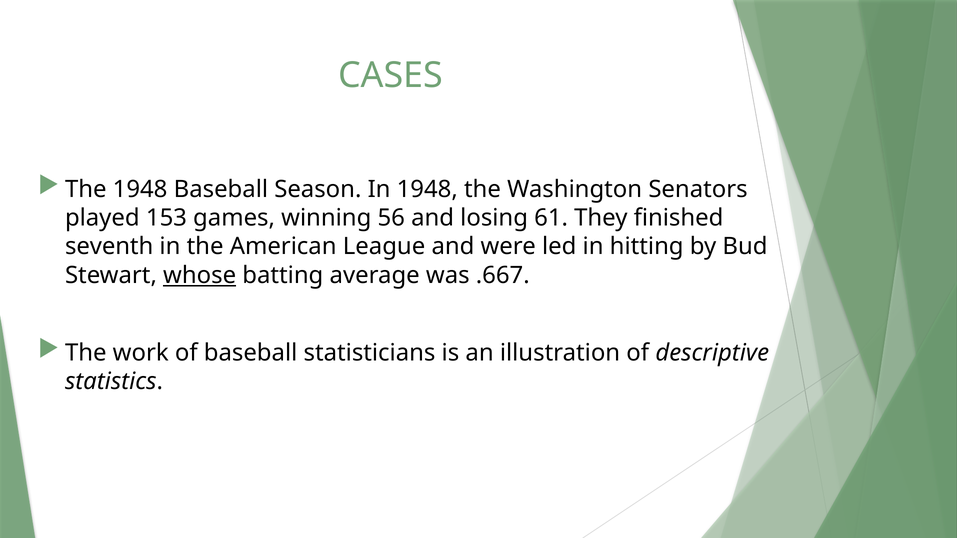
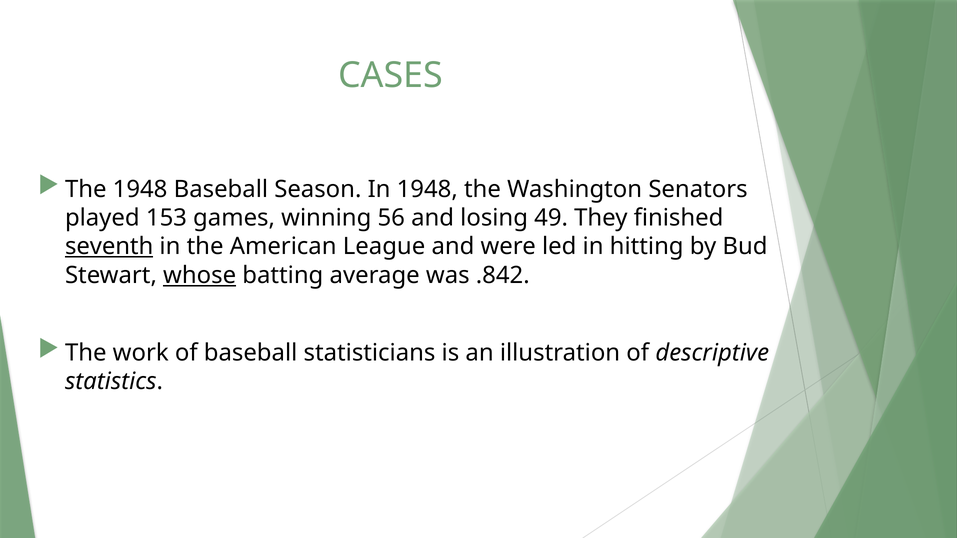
61: 61 -> 49
seventh underline: none -> present
.667: .667 -> .842
